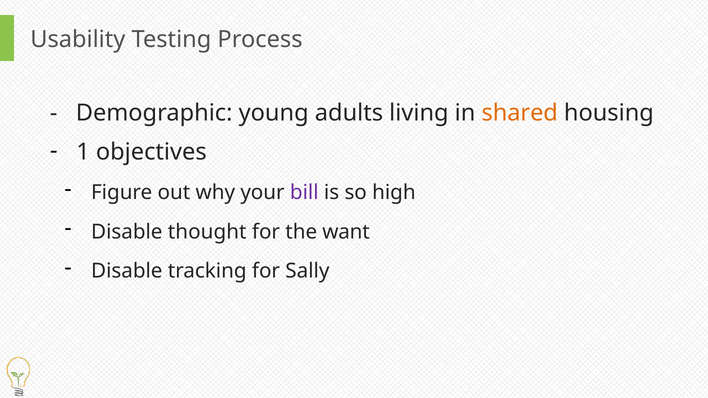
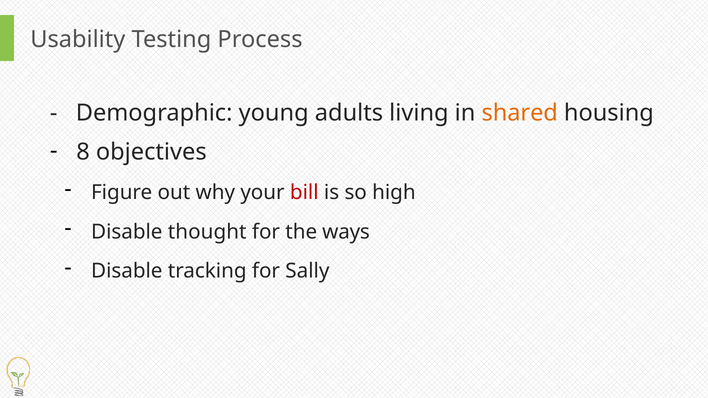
1: 1 -> 8
bill colour: purple -> red
want: want -> ways
